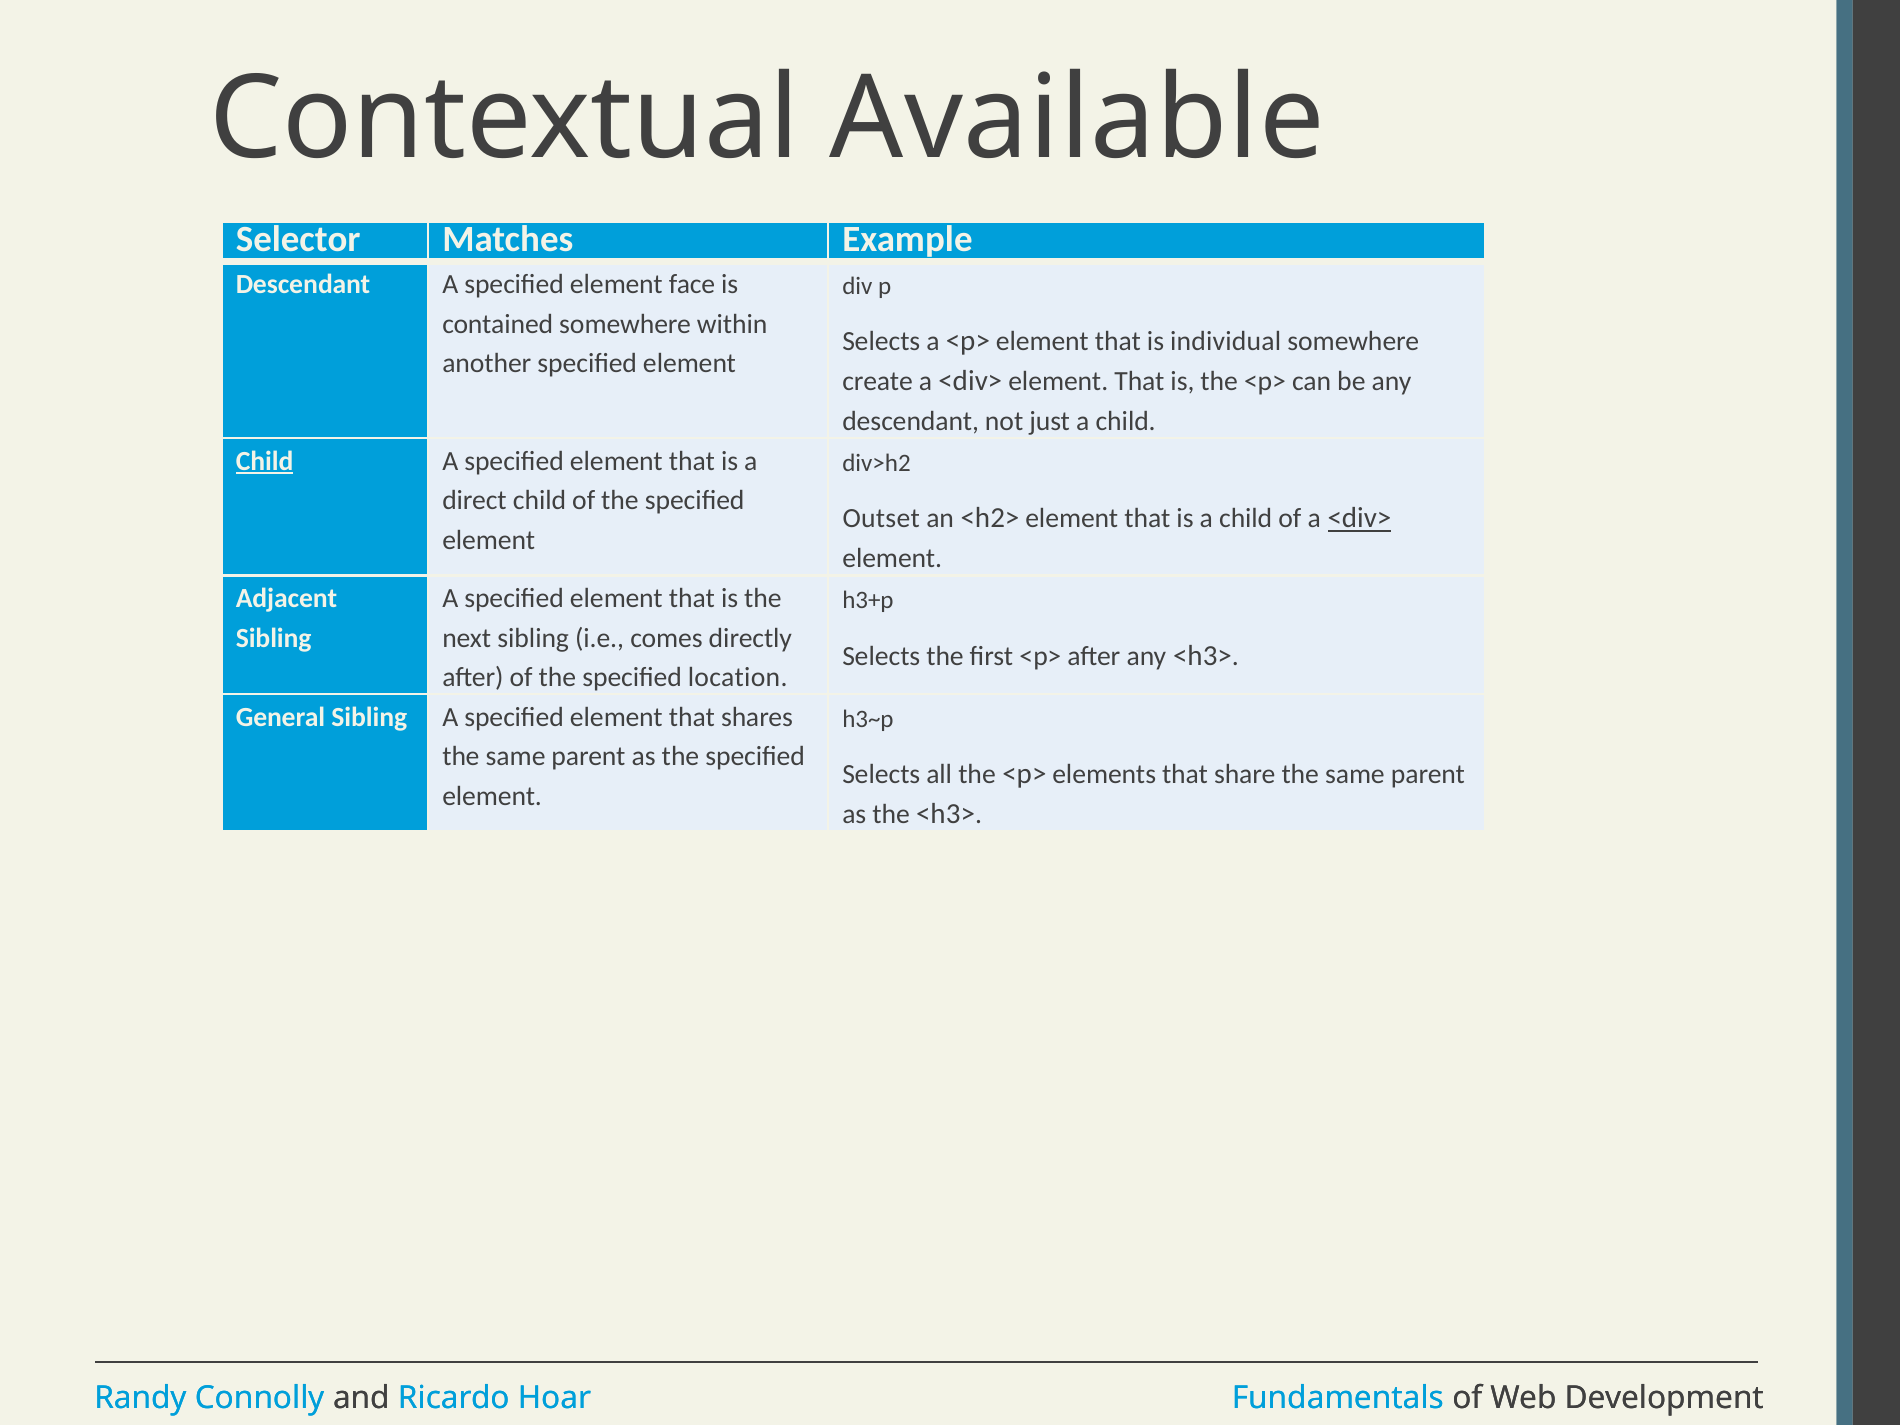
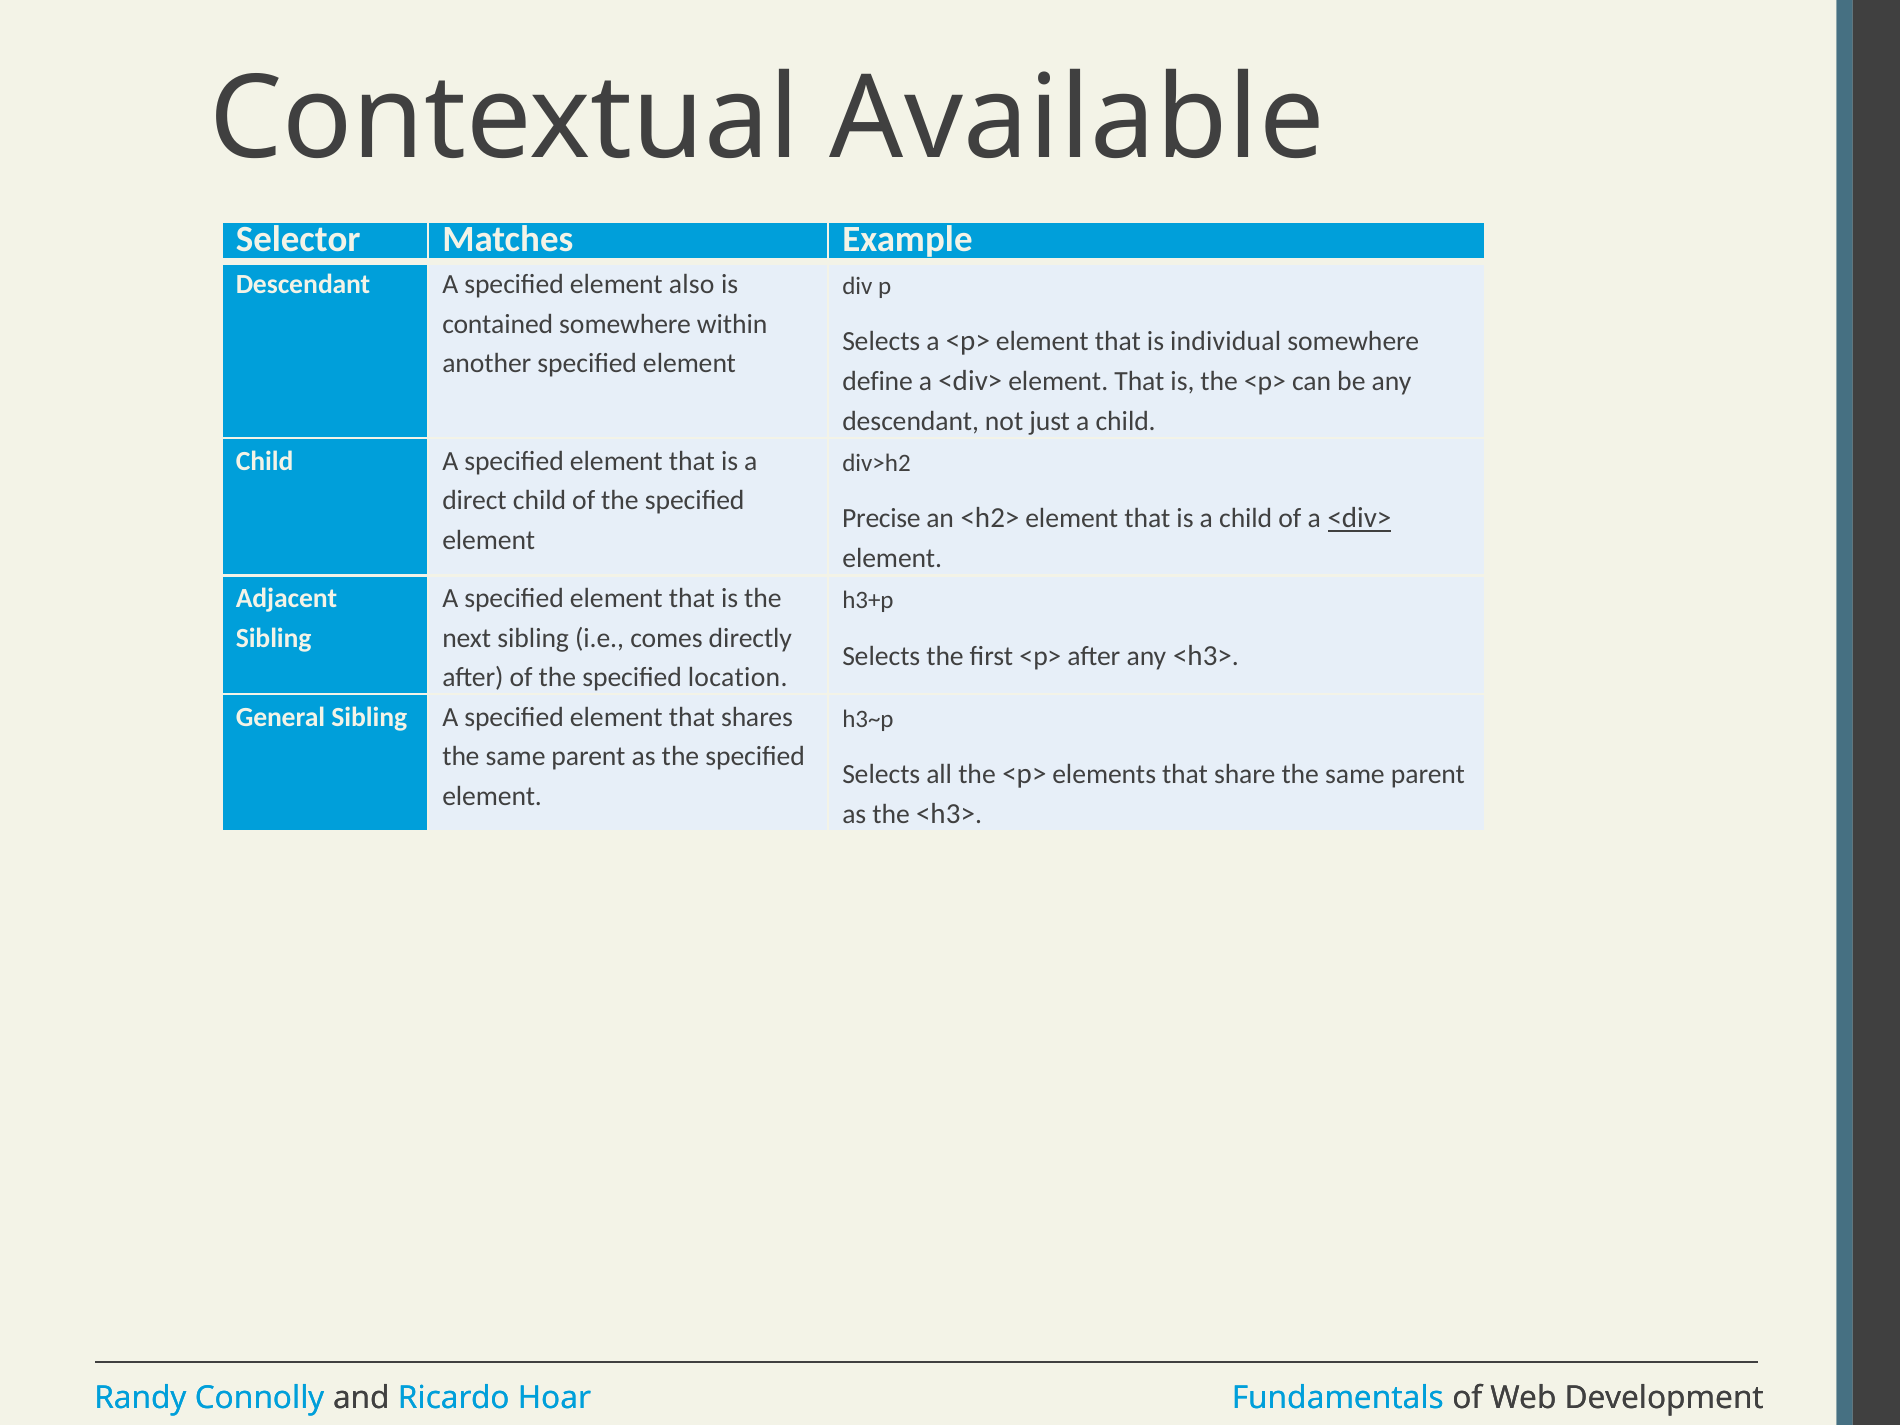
face: face -> also
create: create -> define
Child at (265, 461) underline: present -> none
Outset: Outset -> Precise
